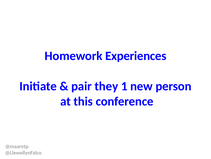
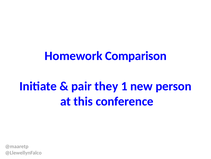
Experiences: Experiences -> Comparison
